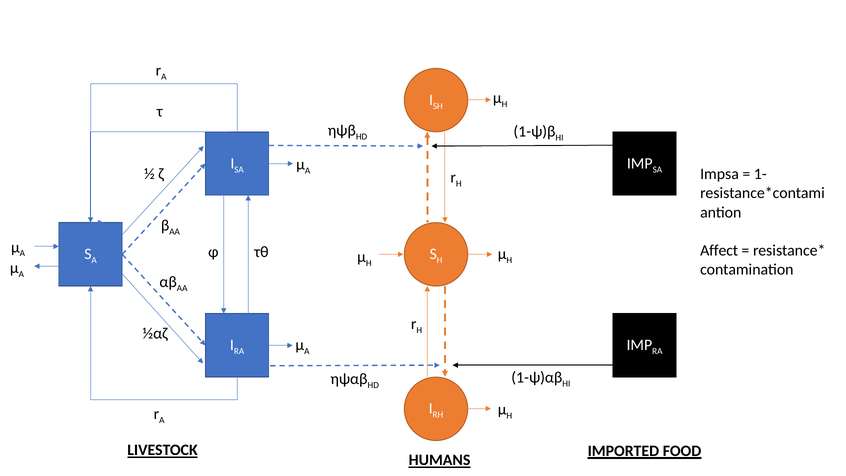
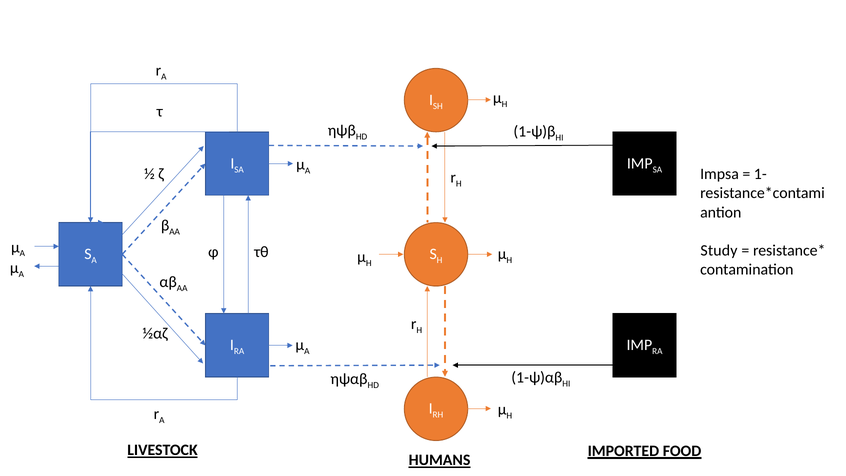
Affect: Affect -> Study
